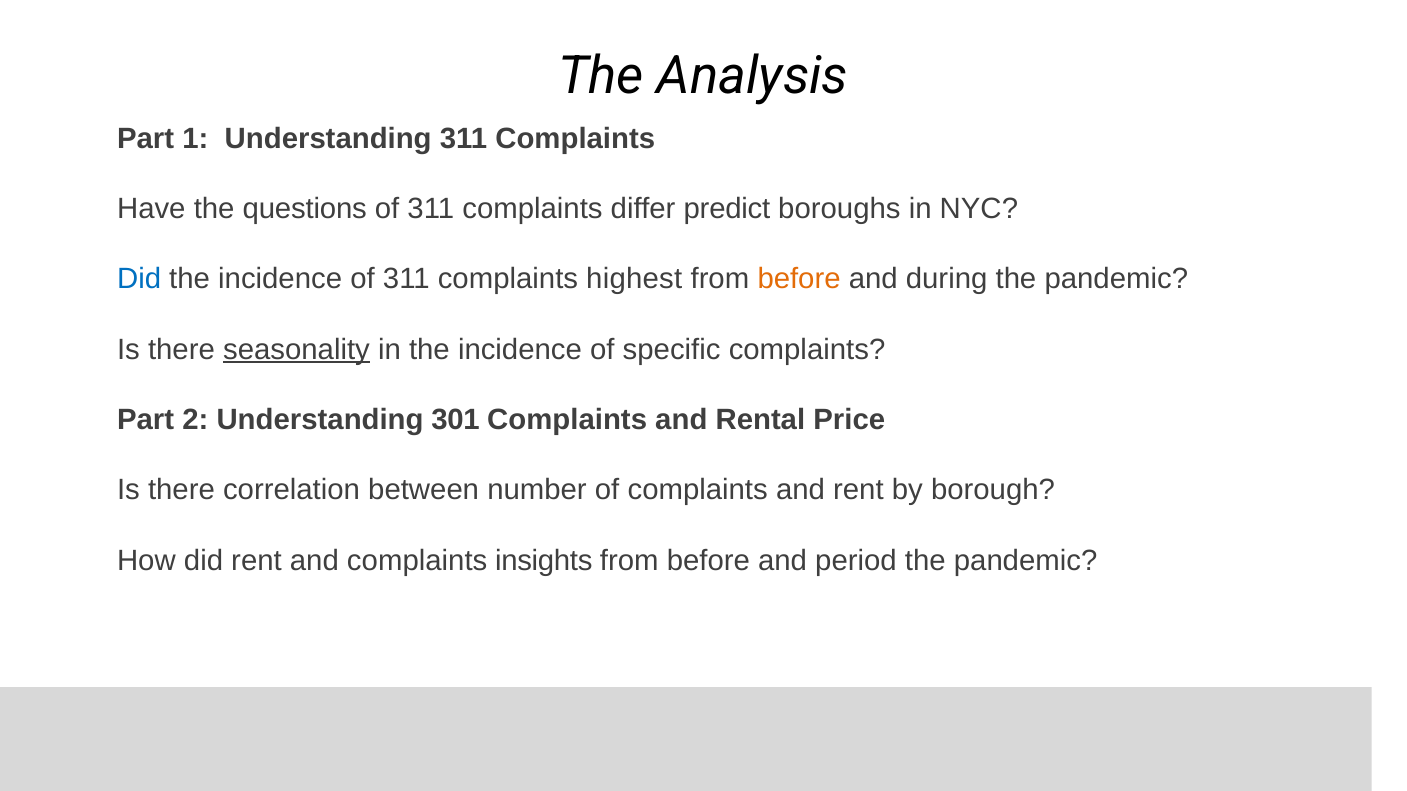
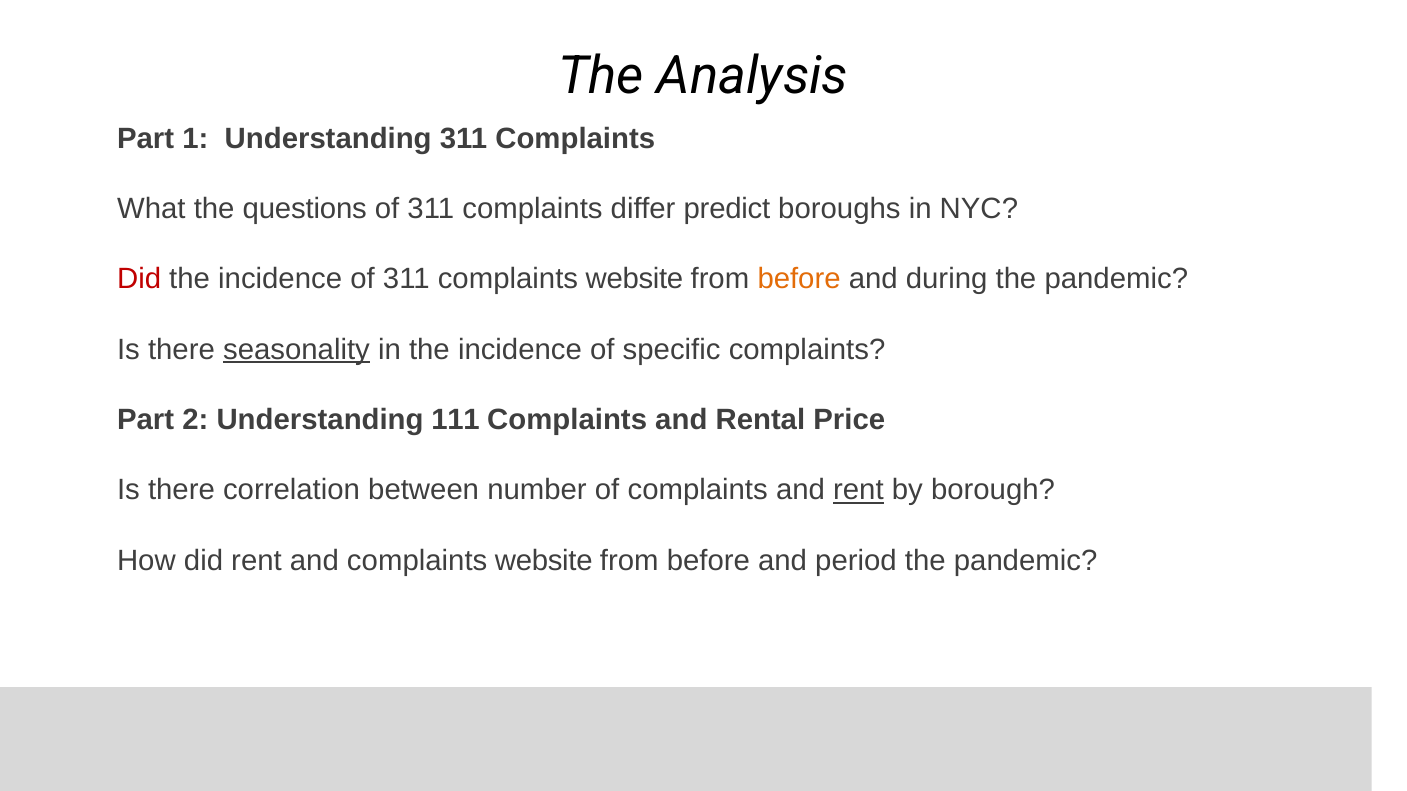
Have: Have -> What
Did at (139, 280) colour: blue -> red
311 complaints highest: highest -> website
301: 301 -> 111
rent at (858, 491) underline: none -> present
and complaints insights: insights -> website
